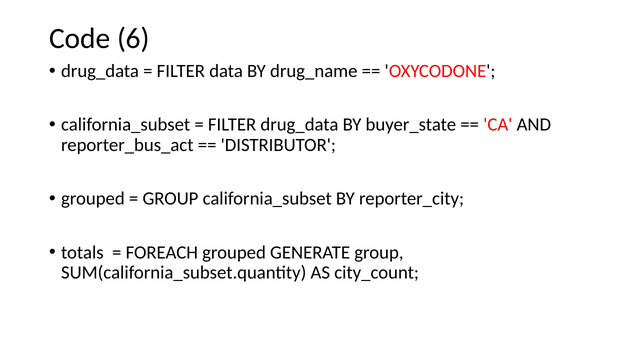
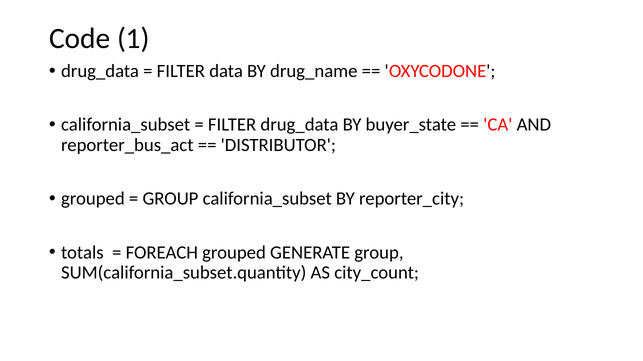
6: 6 -> 1
